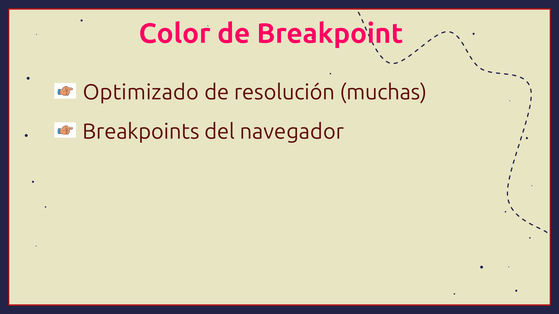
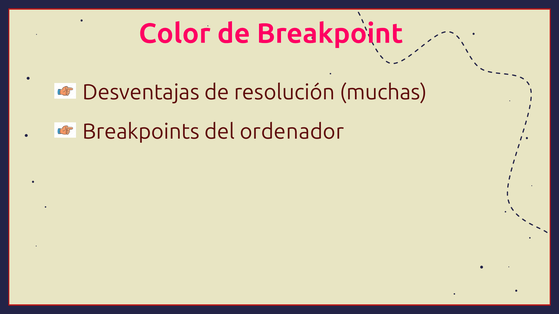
Optimizado: Optimizado -> Desventajas
navegador: navegador -> ordenador
